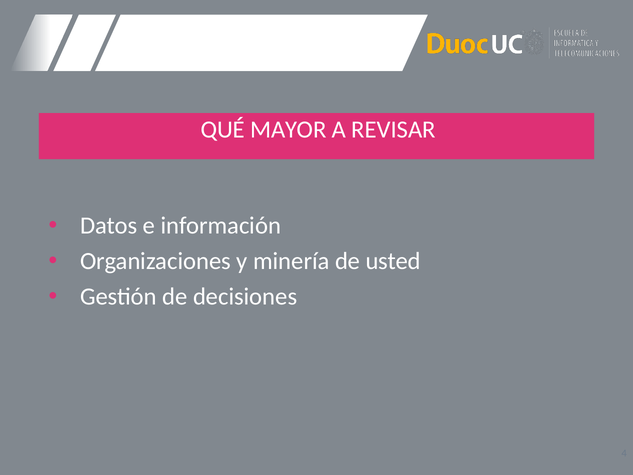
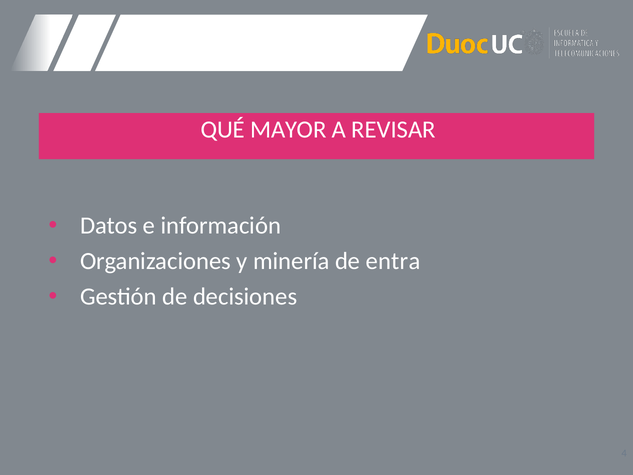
usted: usted -> entra
